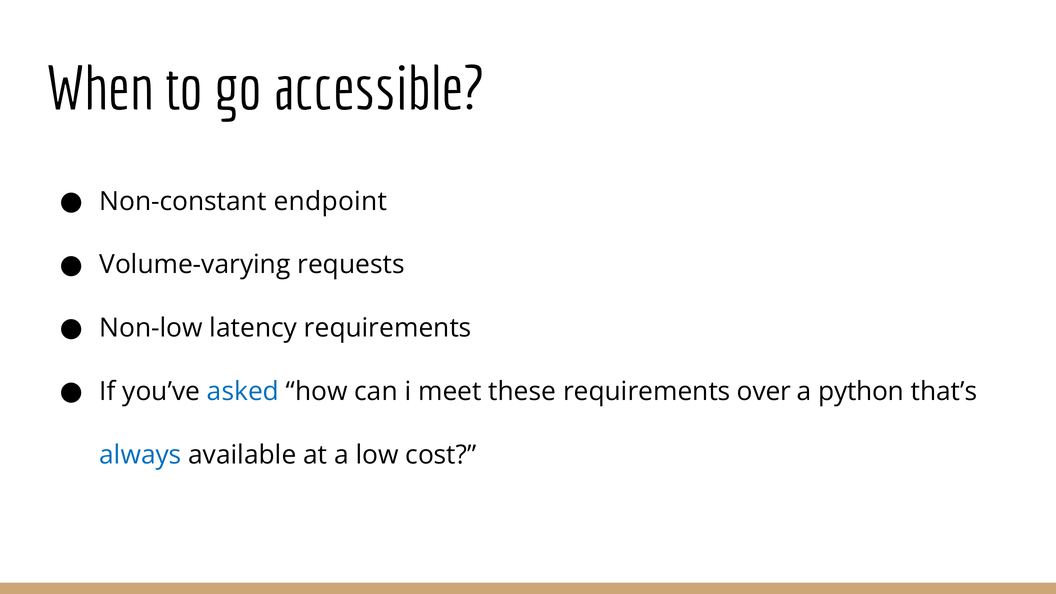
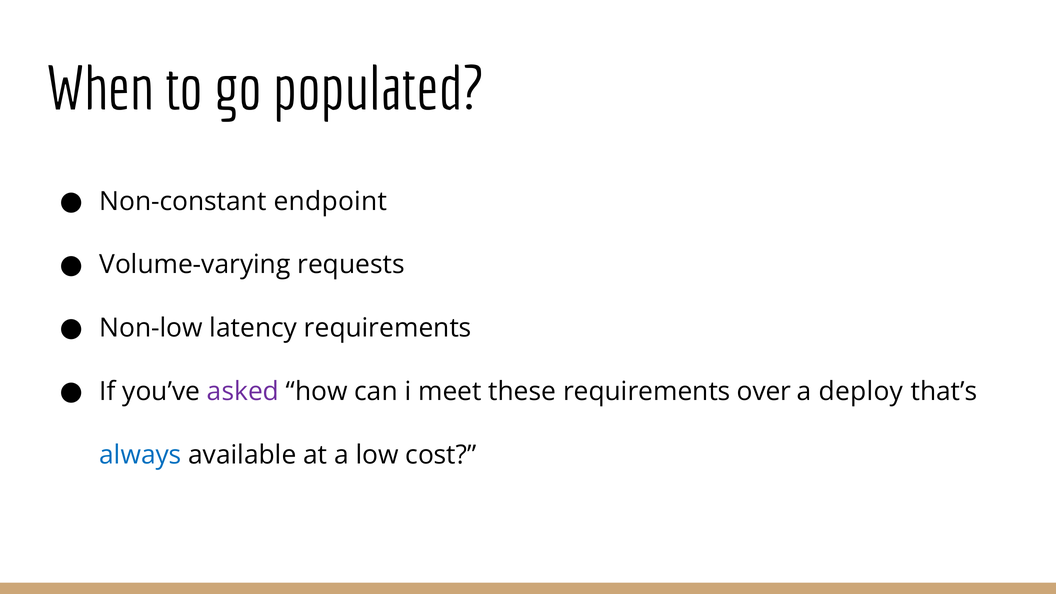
accessible: accessible -> populated
asked colour: blue -> purple
python: python -> deploy
